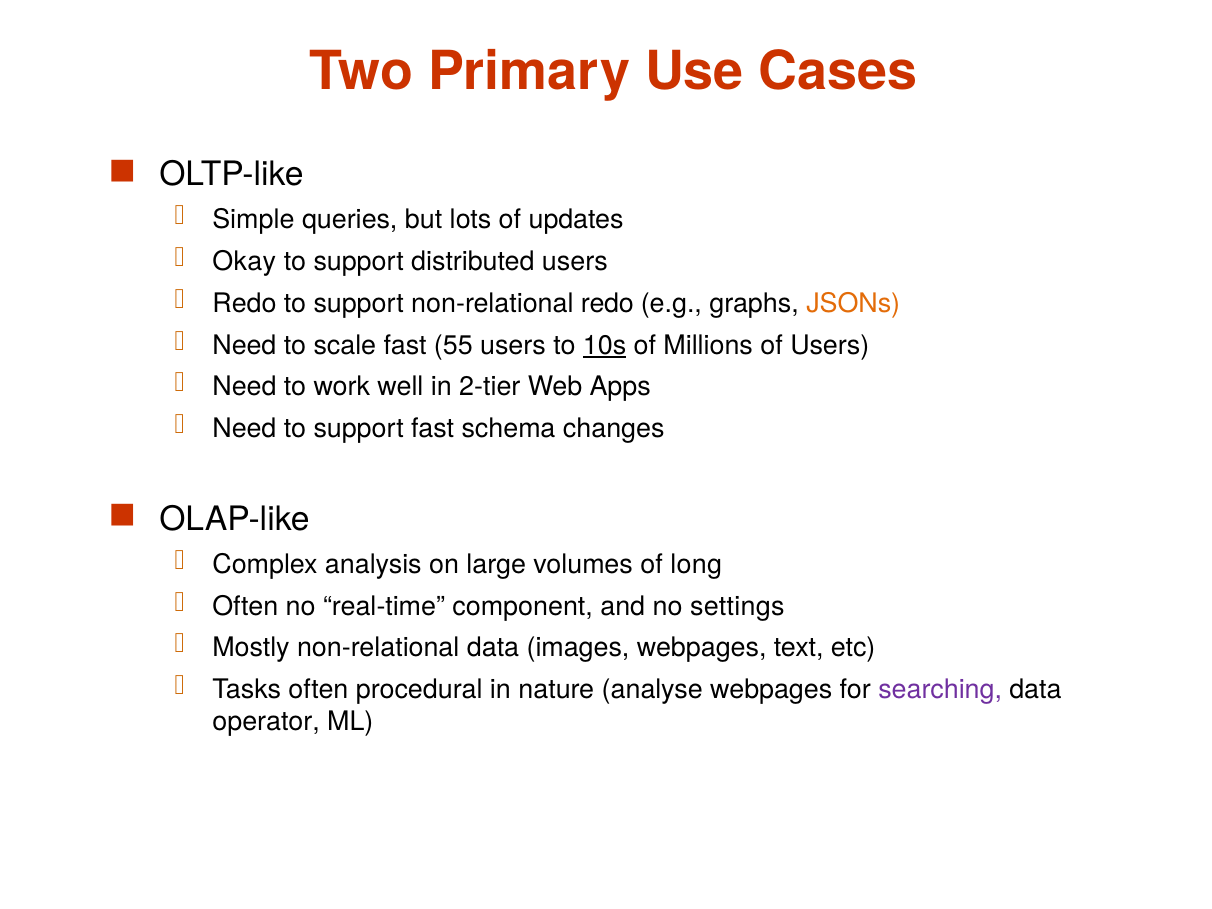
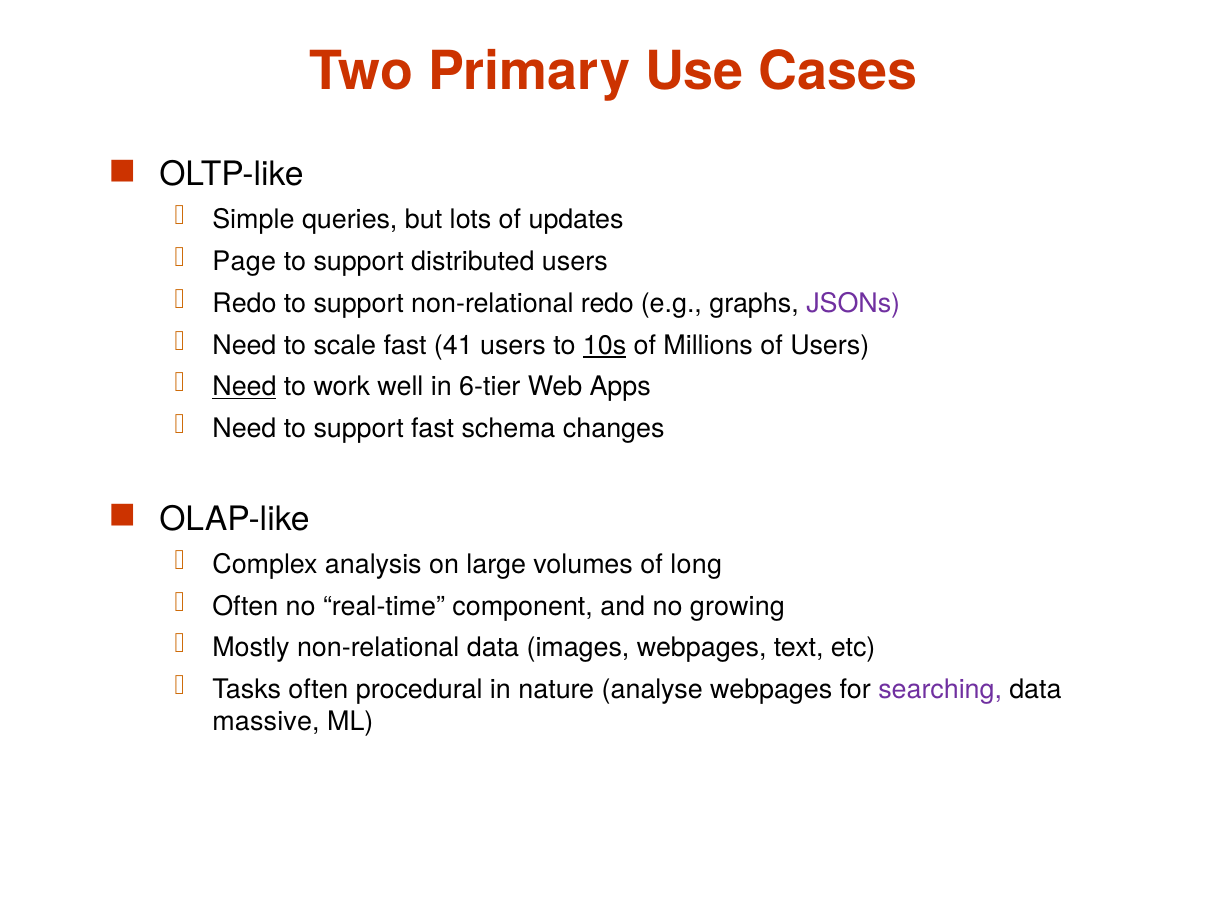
Okay: Okay -> Page
JSONs colour: orange -> purple
55: 55 -> 41
Need at (244, 387) underline: none -> present
2-tier: 2-tier -> 6-tier
settings: settings -> growing
operator: operator -> massive
